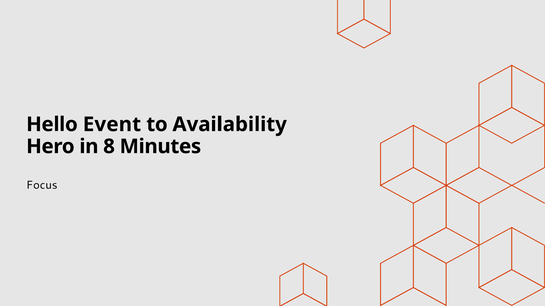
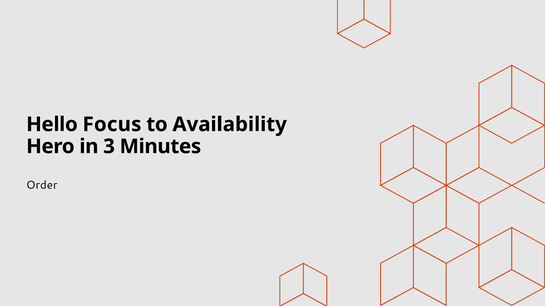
Event: Event -> Focus
8: 8 -> 3
Focus: Focus -> Order
